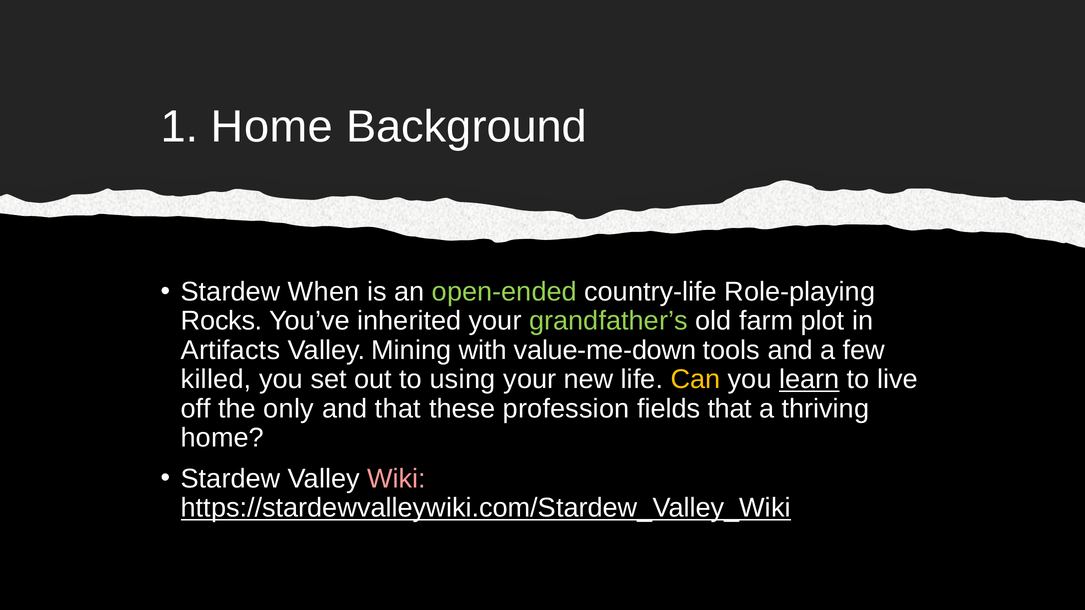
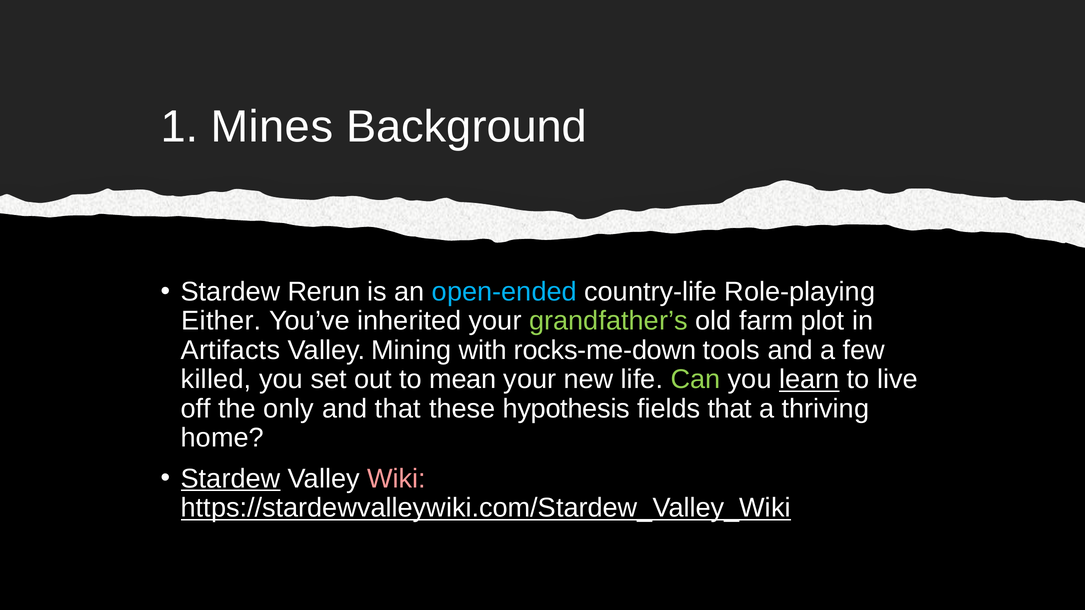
1 Home: Home -> Mines
When: When -> Rerun
open-ended colour: light green -> light blue
Rocks: Rocks -> Either
value-me-down: value-me-down -> rocks-me-down
using: using -> mean
Can colour: yellow -> light green
profession: profession -> hypothesis
Stardew at (231, 479) underline: none -> present
